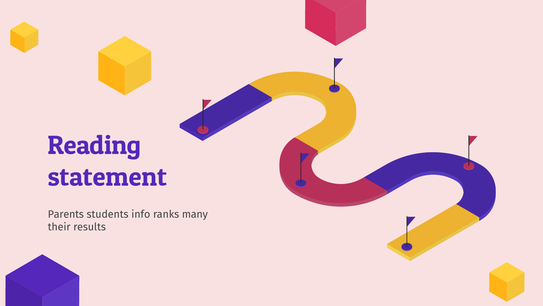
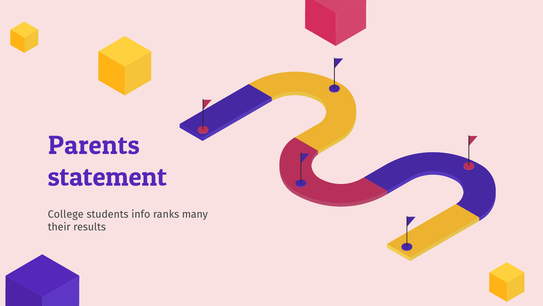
Reading: Reading -> Parents
Parents: Parents -> College
